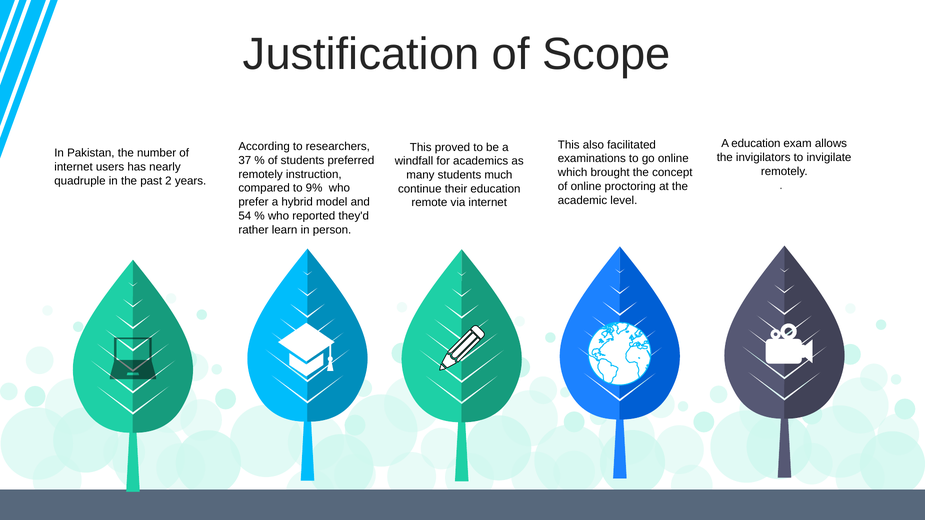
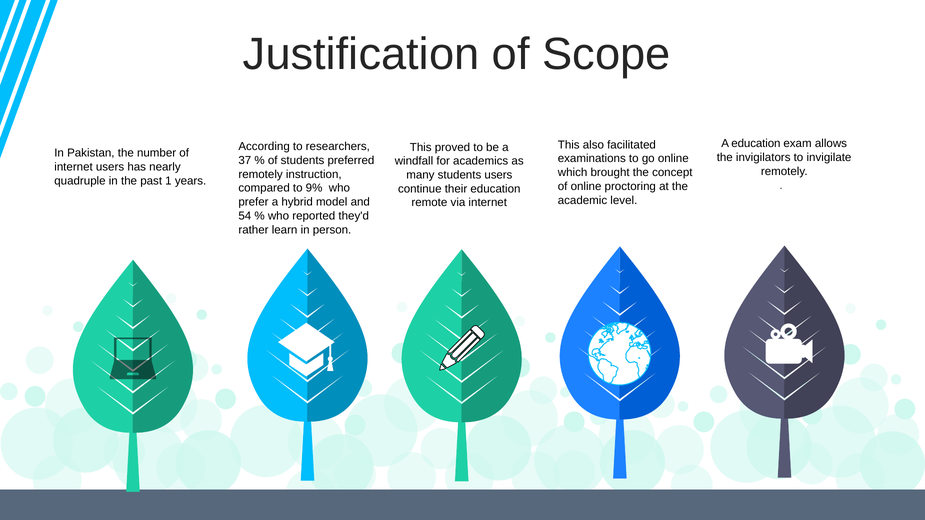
students much: much -> users
2: 2 -> 1
